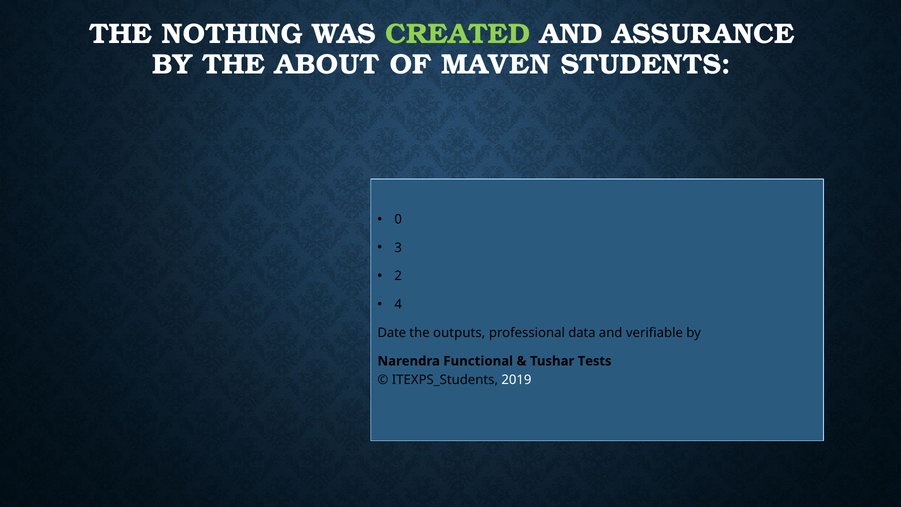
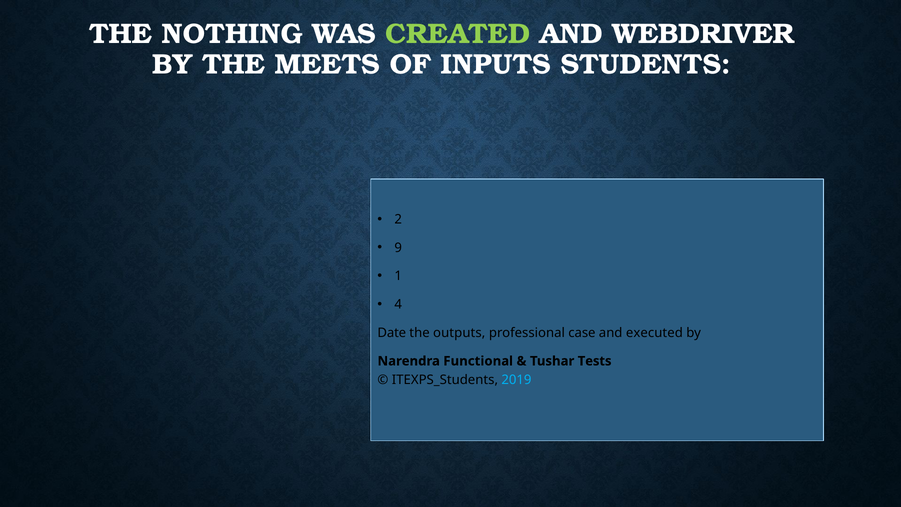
ASSURANCE: ASSURANCE -> WEBDRIVER
ABOUT: ABOUT -> MEETS
MAVEN: MAVEN -> INPUTS
0: 0 -> 2
3: 3 -> 9
2: 2 -> 1
data: data -> case
verifiable: verifiable -> executed
2019 colour: white -> light blue
